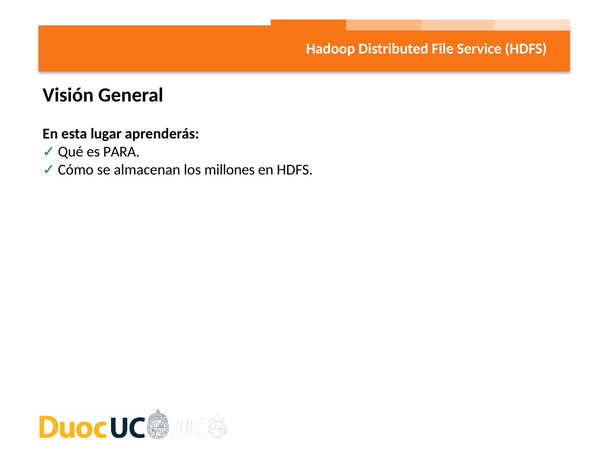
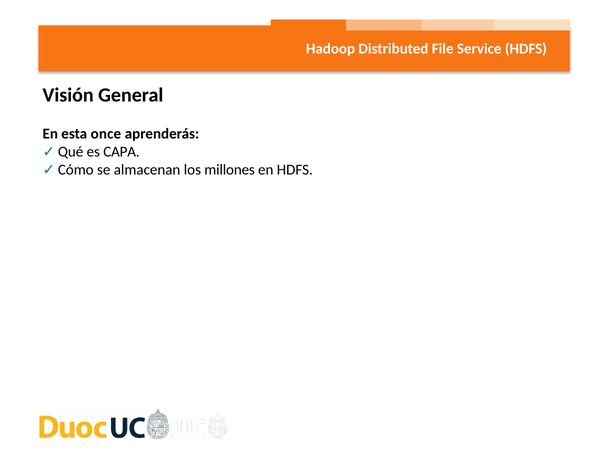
lugar: lugar -> once
PARA: PARA -> CAPA
